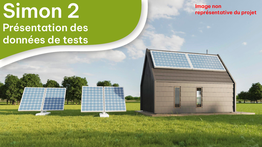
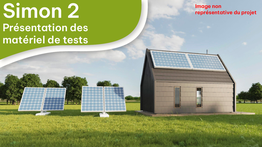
données: données -> matériel
